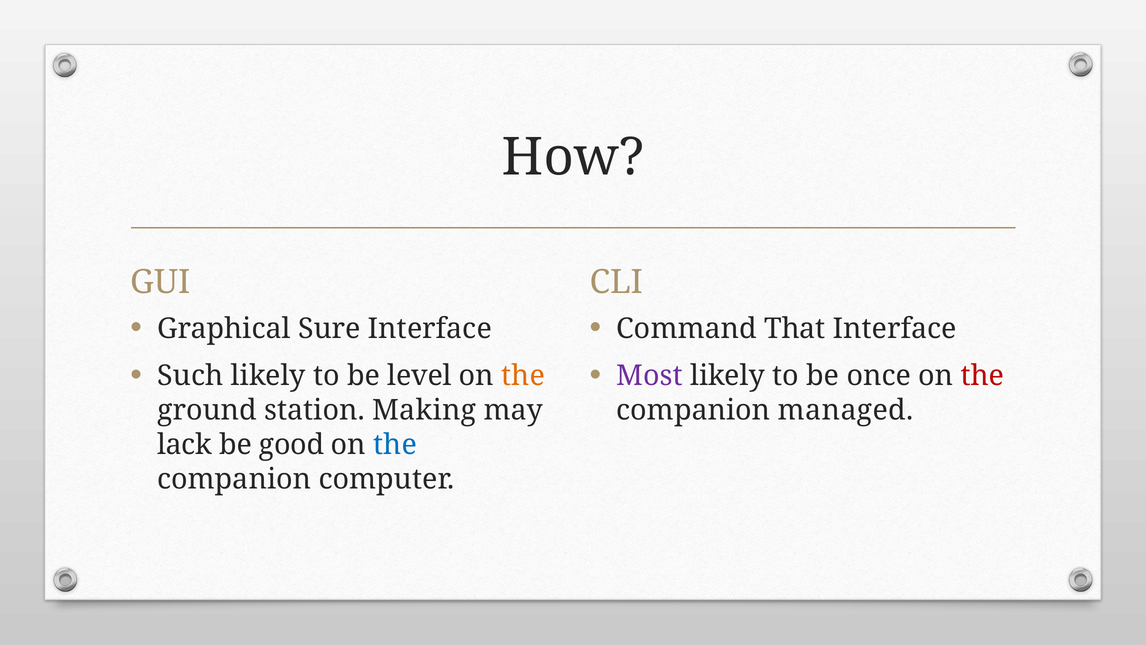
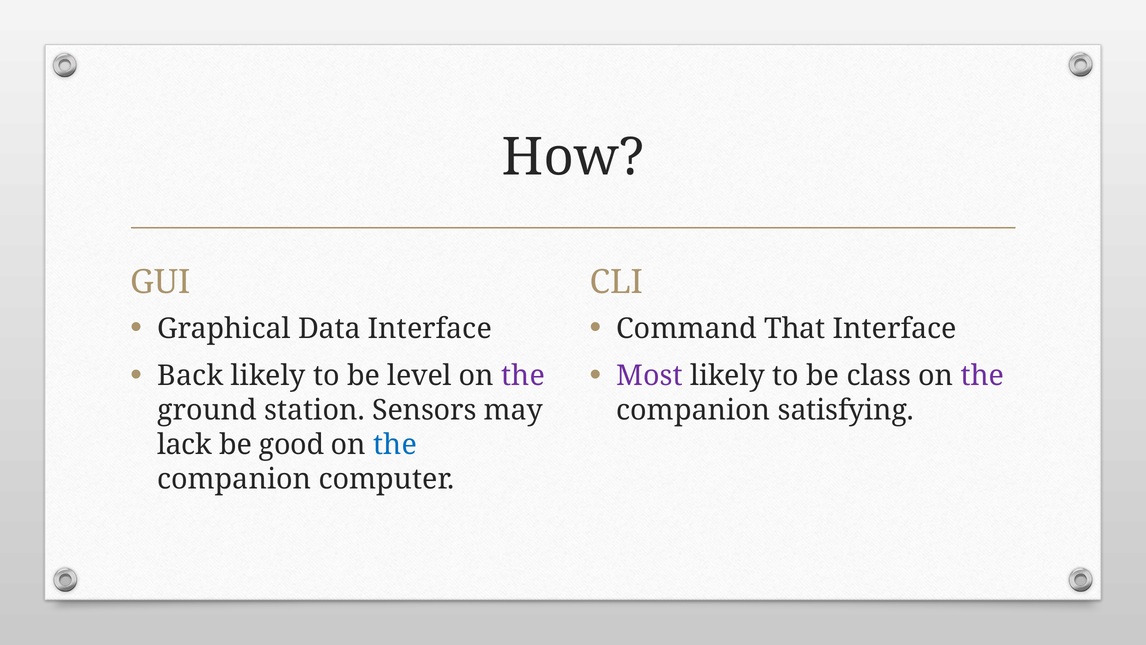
Sure: Sure -> Data
Such: Such -> Back
the at (523, 376) colour: orange -> purple
once: once -> class
the at (982, 376) colour: red -> purple
Making: Making -> Sensors
managed: managed -> satisfying
